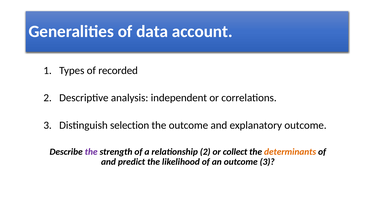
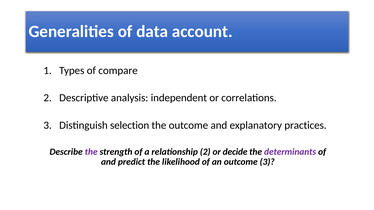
recorded: recorded -> compare
explanatory outcome: outcome -> practices
collect: collect -> decide
determinants colour: orange -> purple
